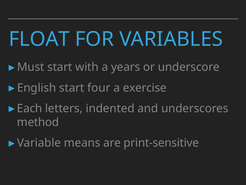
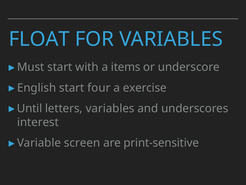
years: years -> items
Each: Each -> Until
letters indented: indented -> variables
method: method -> interest
means: means -> screen
